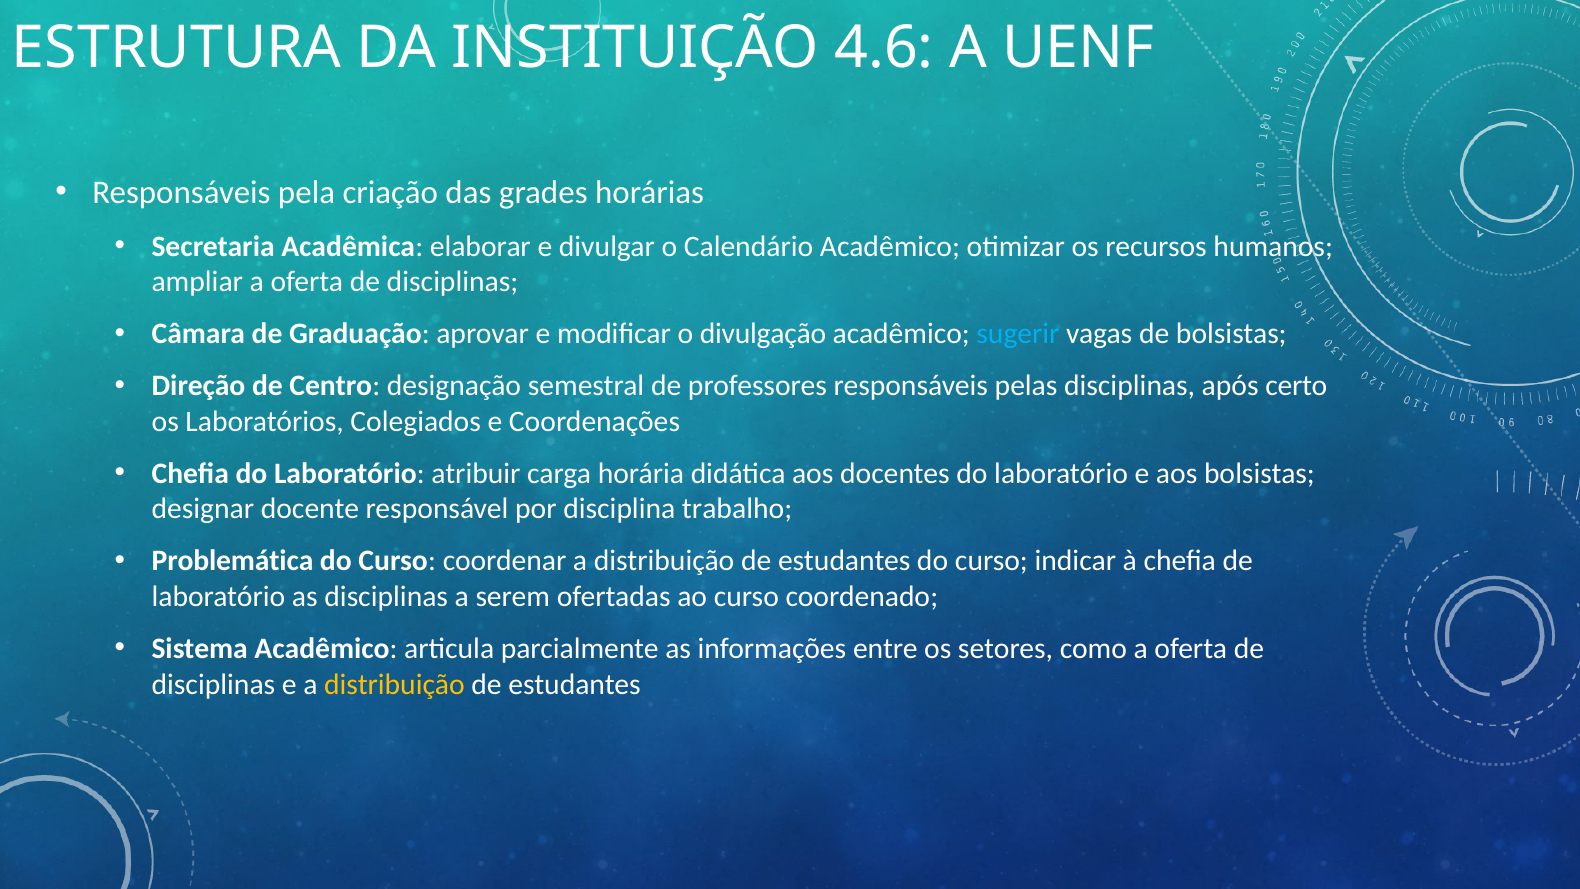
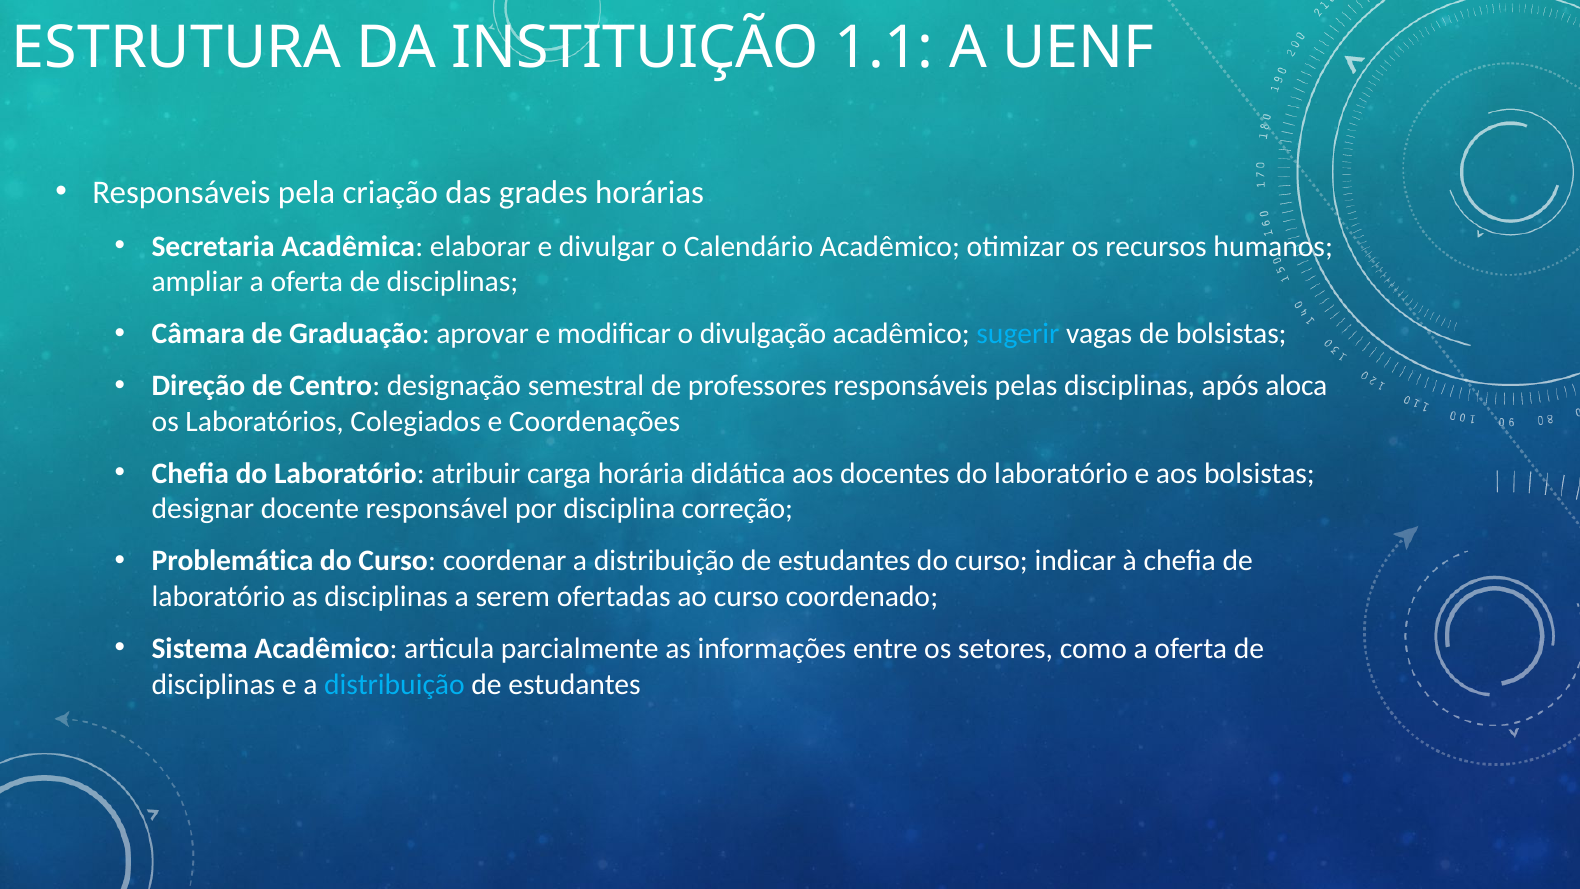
4.6: 4.6 -> 1.1
certo: certo -> aloca
trabalho: trabalho -> correção
distribuição at (394, 684) colour: yellow -> light blue
